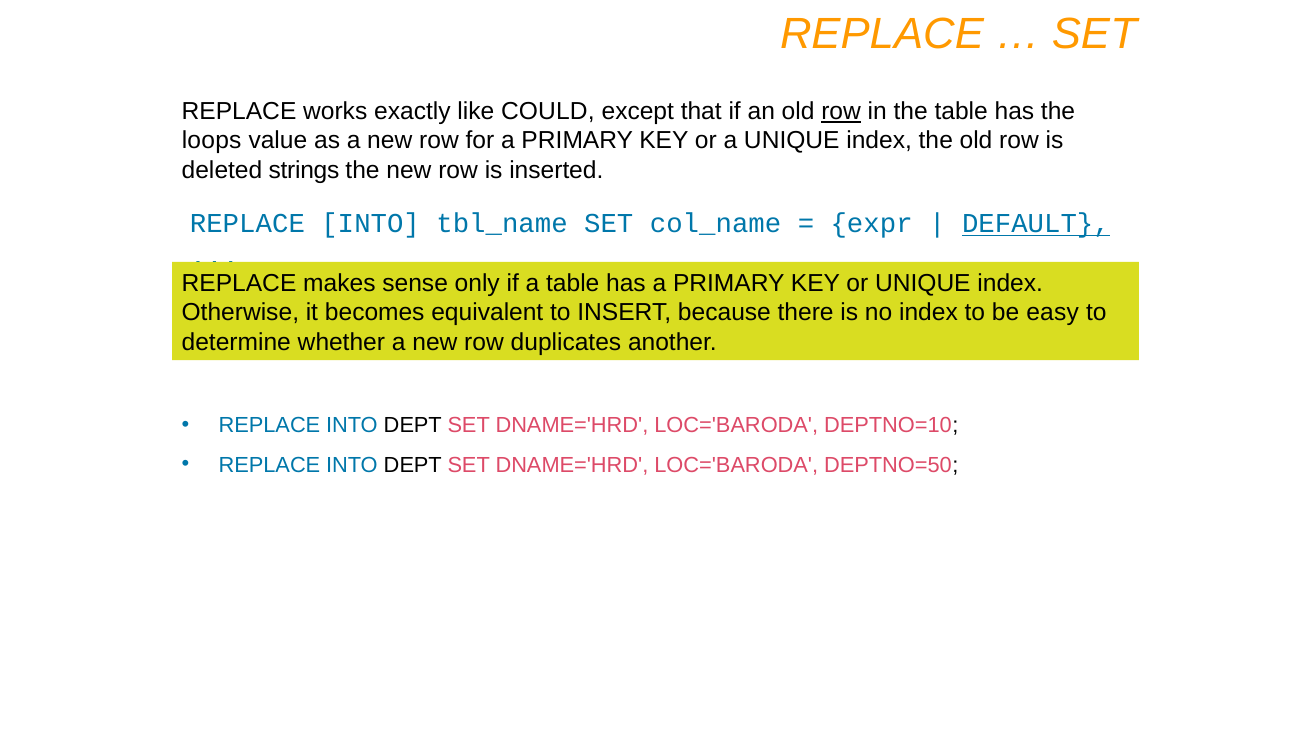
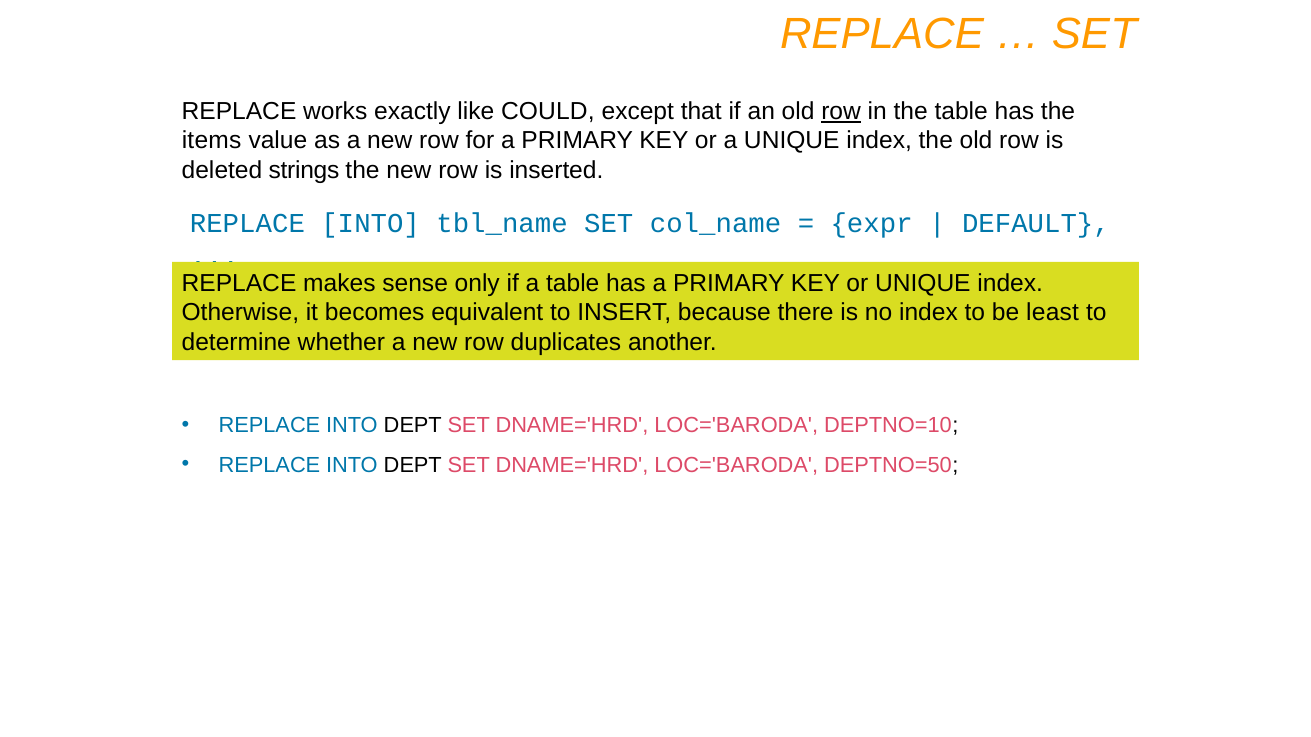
loops: loops -> items
DEFAULT underline: present -> none
easy: easy -> least
